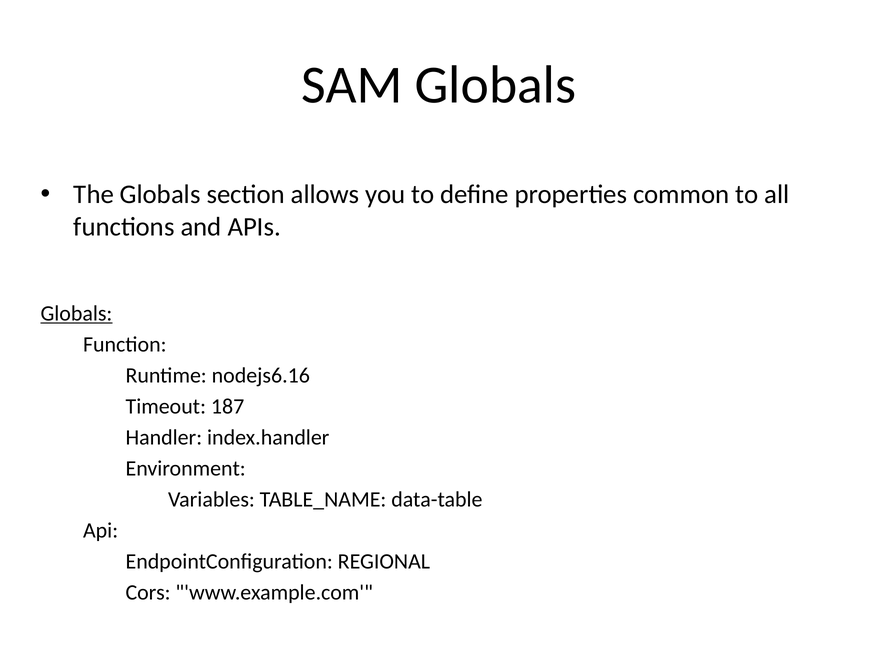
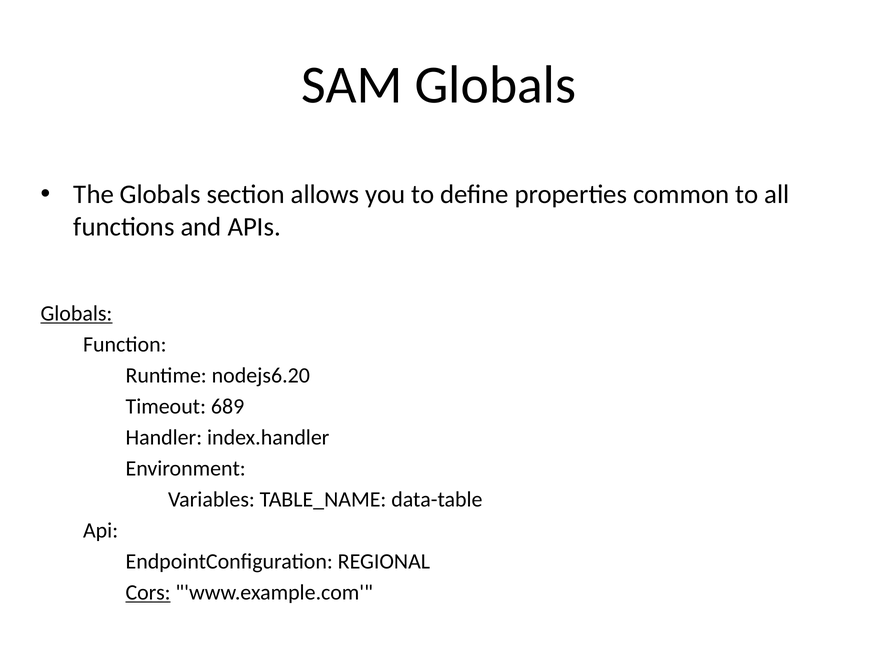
nodejs6.16: nodejs6.16 -> nodejs6.20
187: 187 -> 689
Cors underline: none -> present
